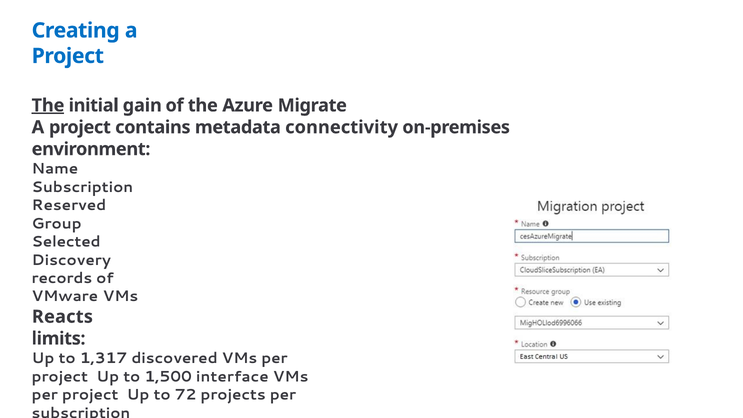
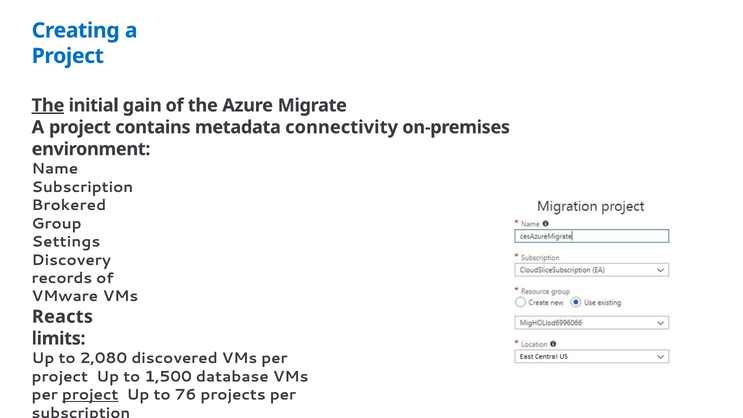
Reserved: Reserved -> Brokered
Selected: Selected -> Settings
1,317: 1,317 -> 2,080
interface: interface -> database
project at (90, 395) underline: none -> present
72: 72 -> 76
